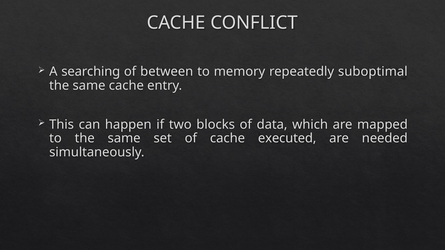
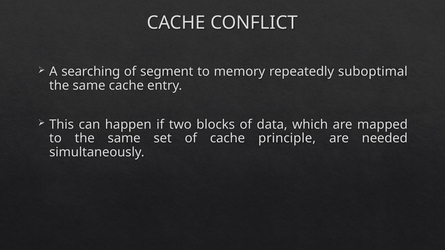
between: between -> segment
executed: executed -> principle
